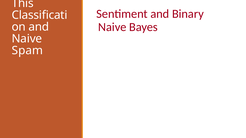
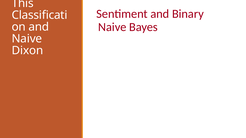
Spam: Spam -> Dixon
